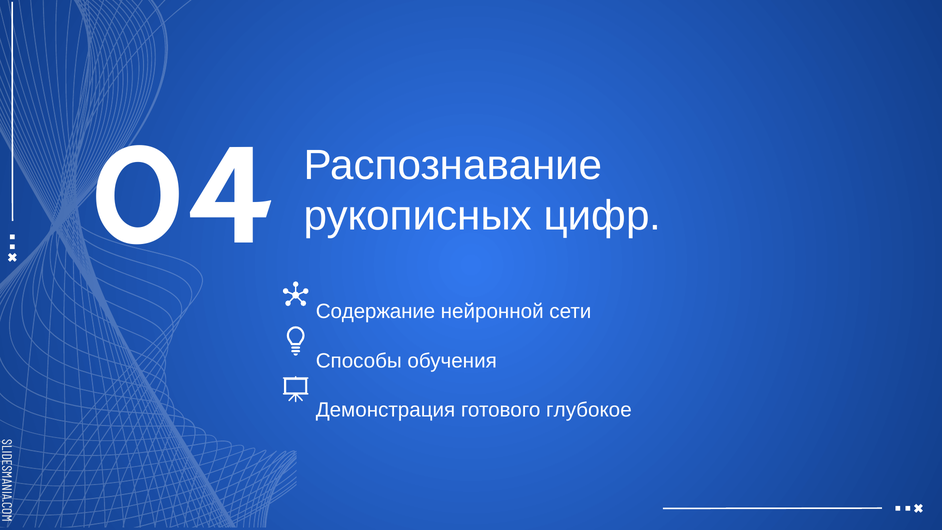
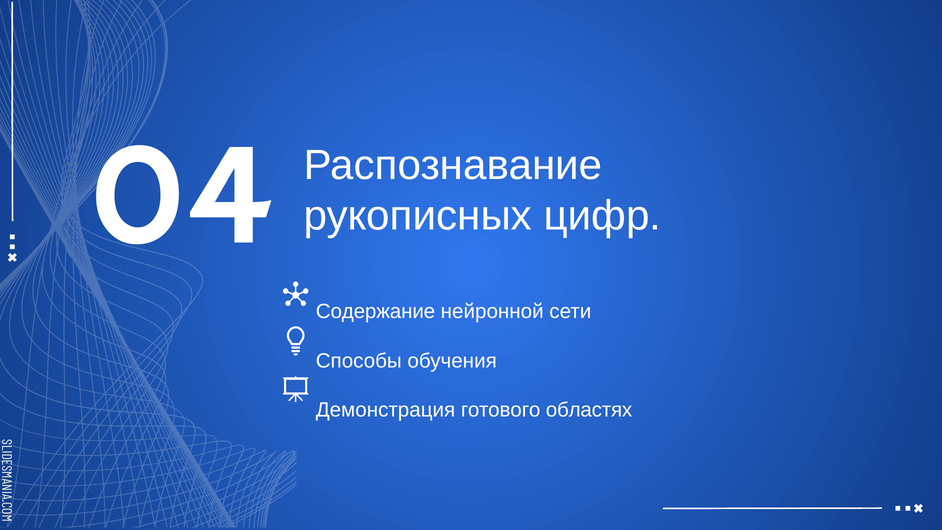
глубокое: глубокое -> областях
